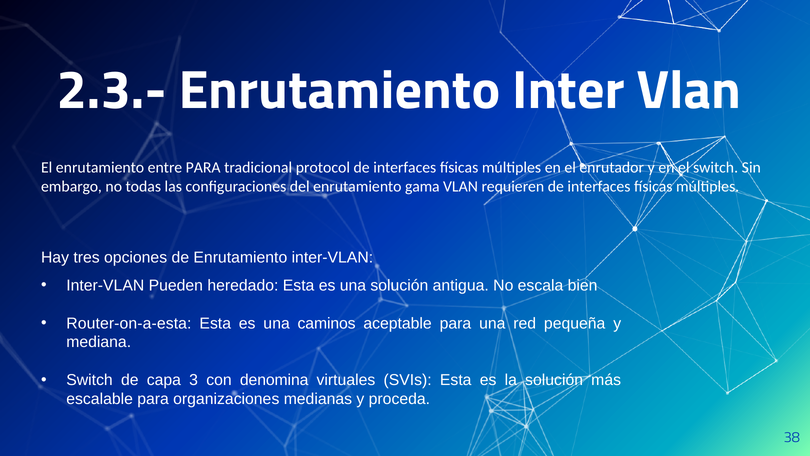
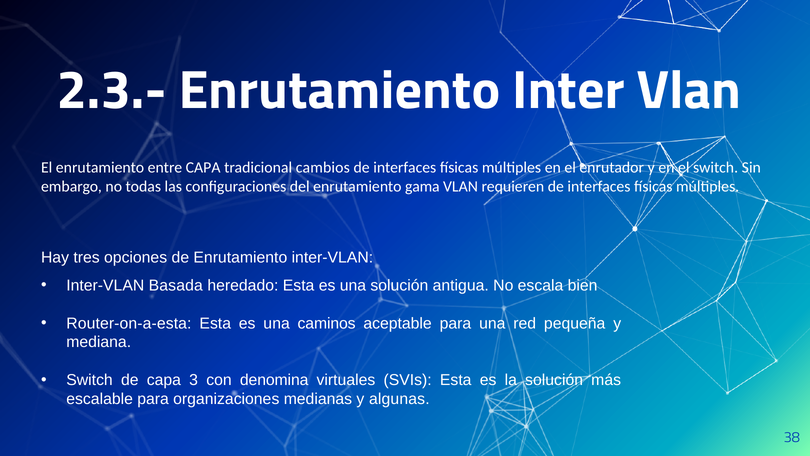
entre PARA: PARA -> CAPA
protocol: protocol -> cambios
Pueden: Pueden -> Basada
proceda: proceda -> algunas
